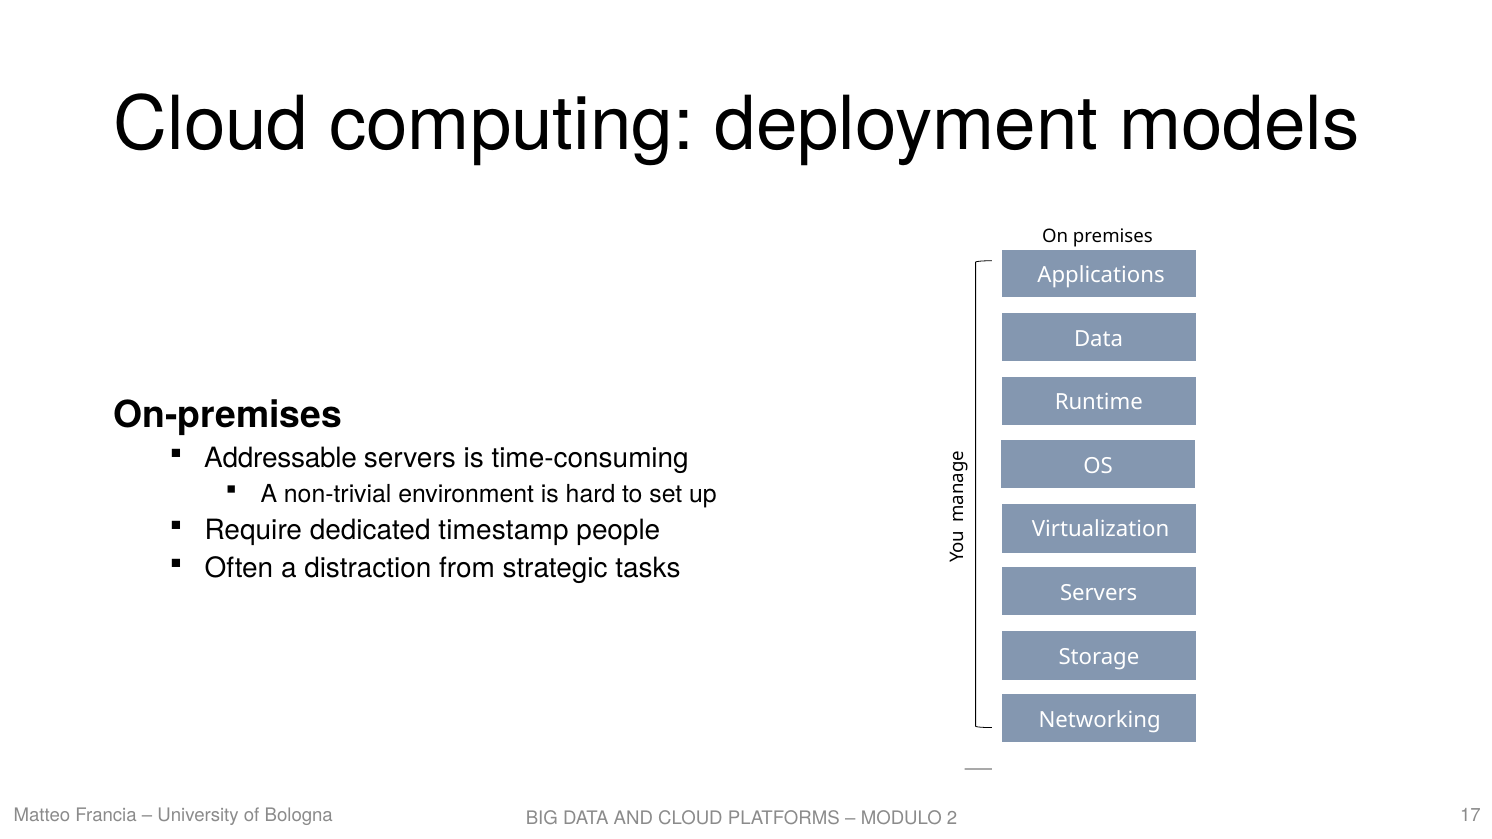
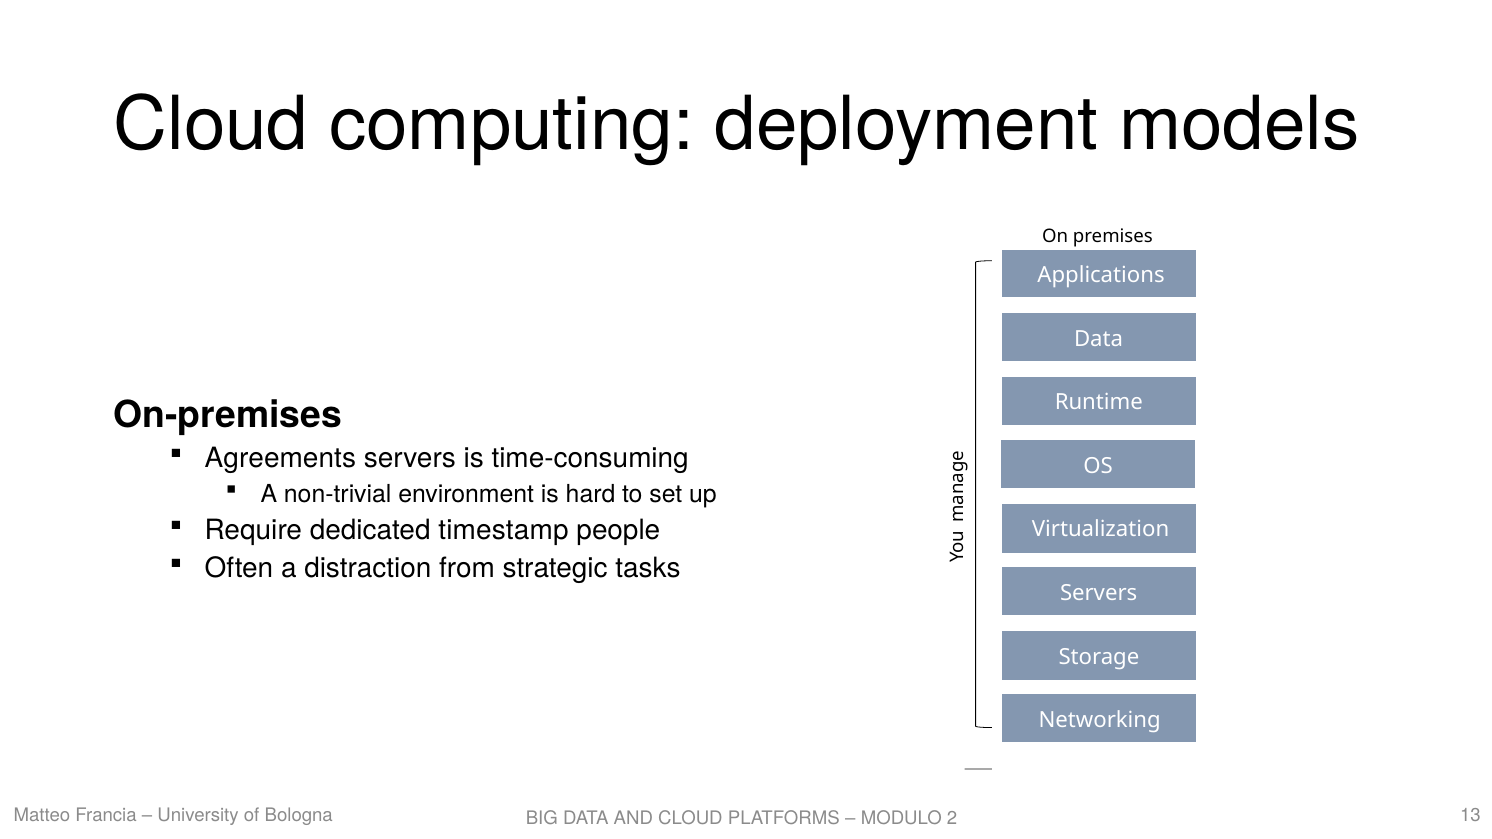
Addressable: Addressable -> Agreements
17: 17 -> 13
